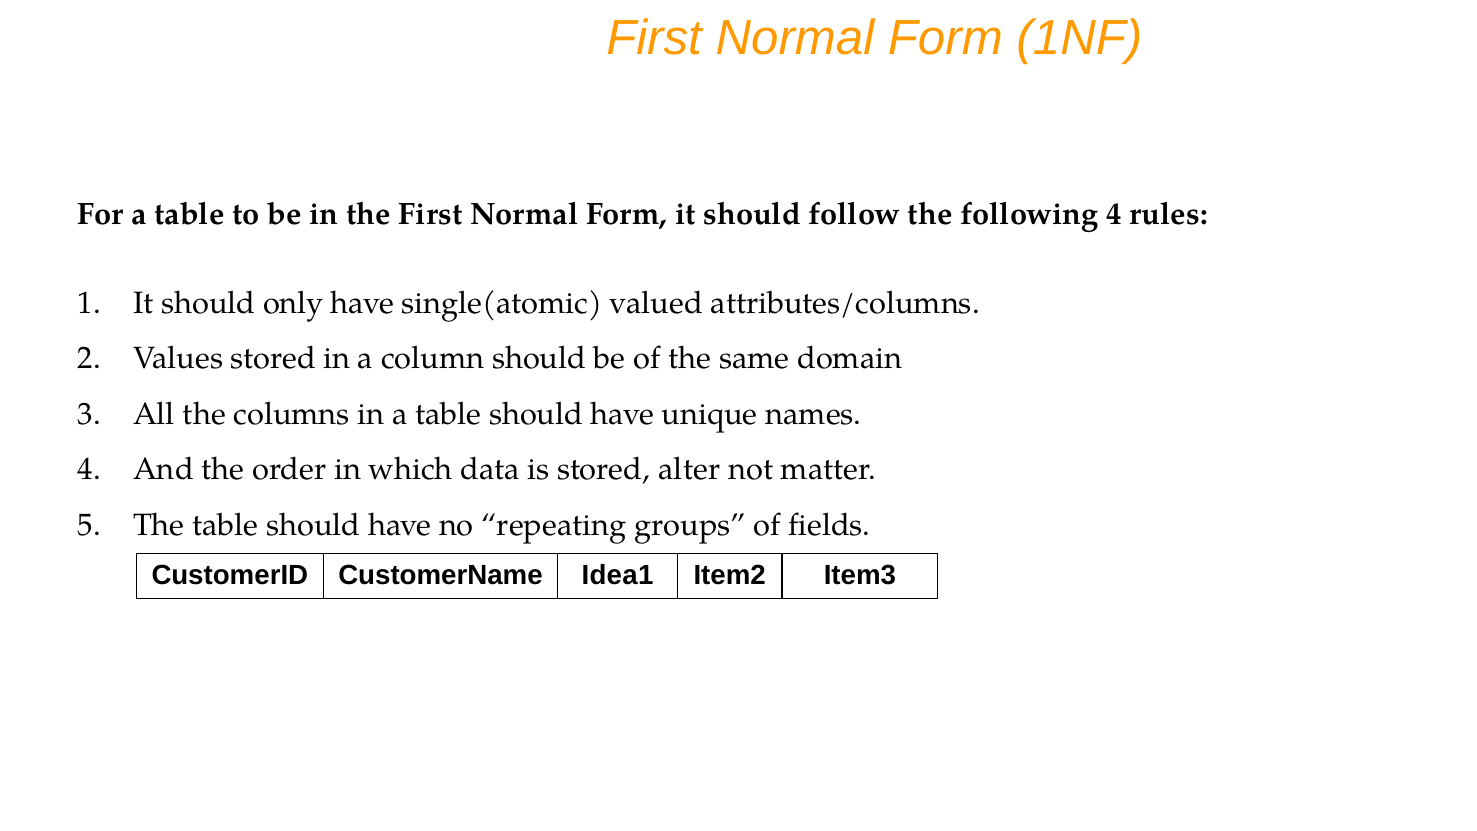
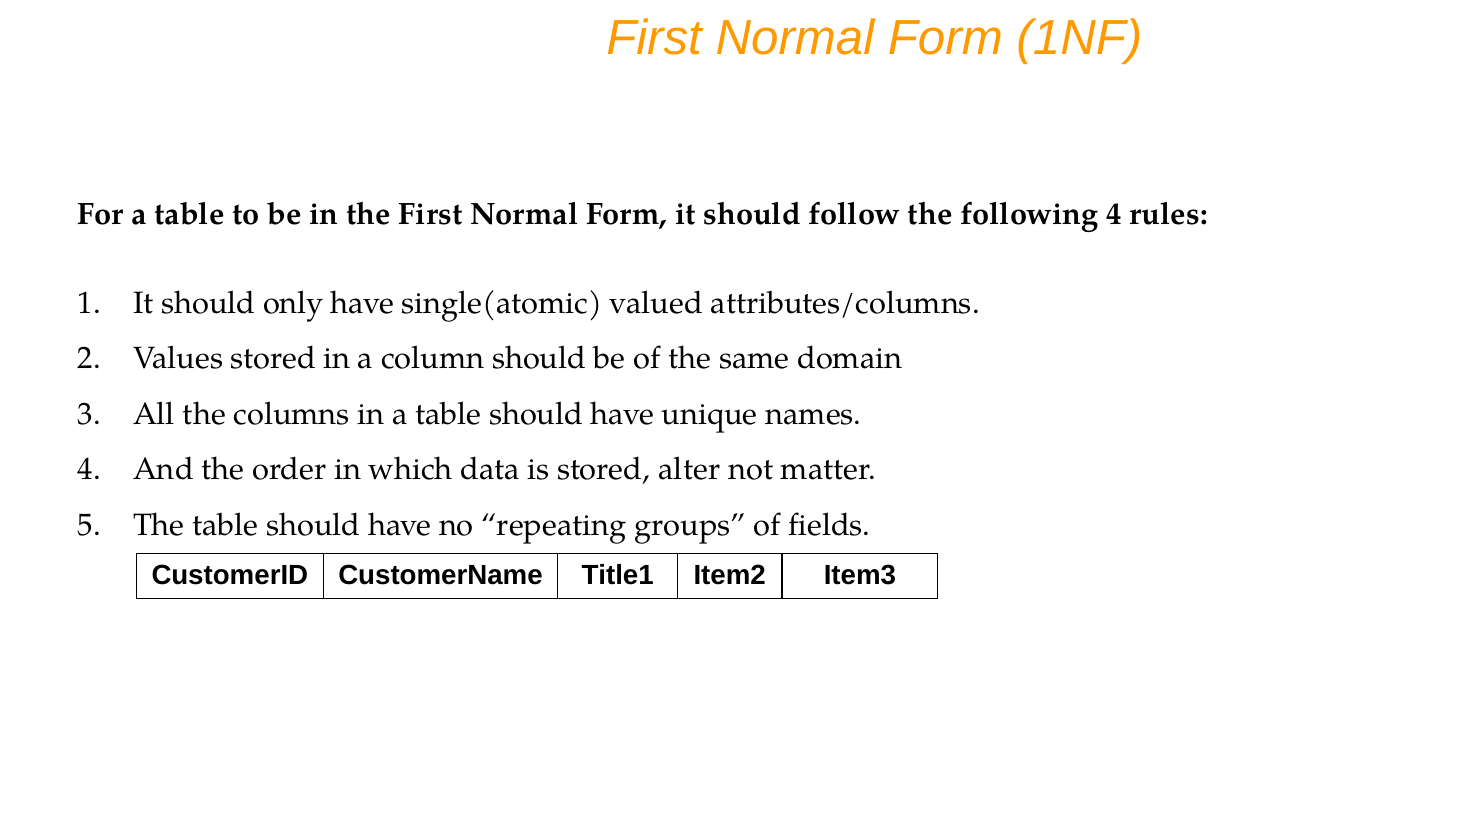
Idea1: Idea1 -> Title1
